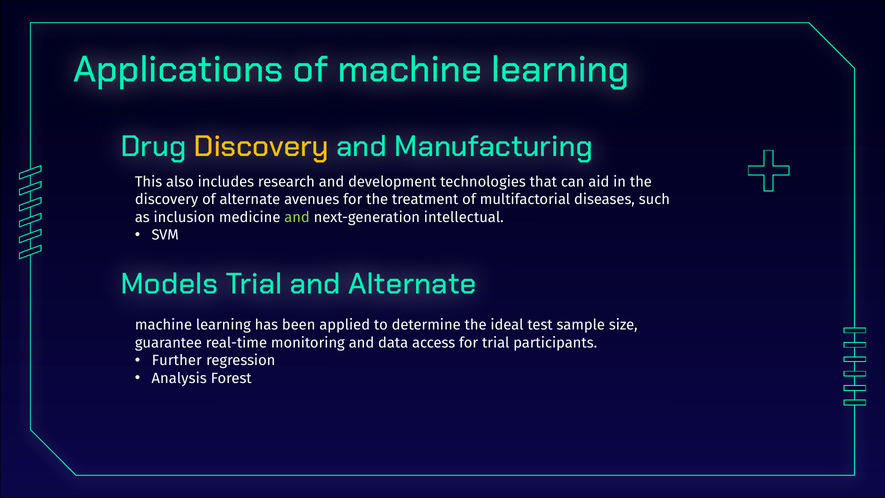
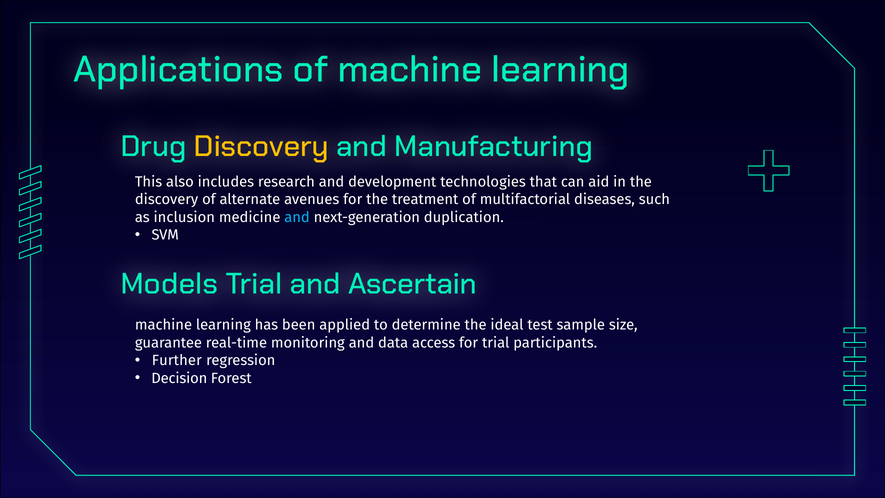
and at (297, 217) colour: light green -> light blue
intellectual: intellectual -> duplication
and Alternate: Alternate -> Ascertain
Analysis: Analysis -> Decision
